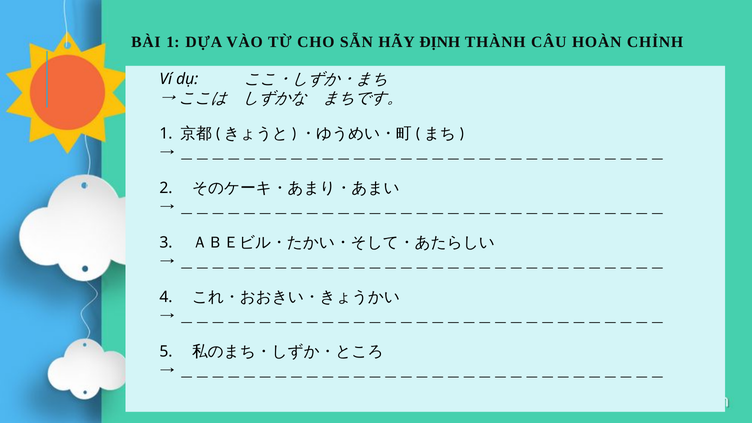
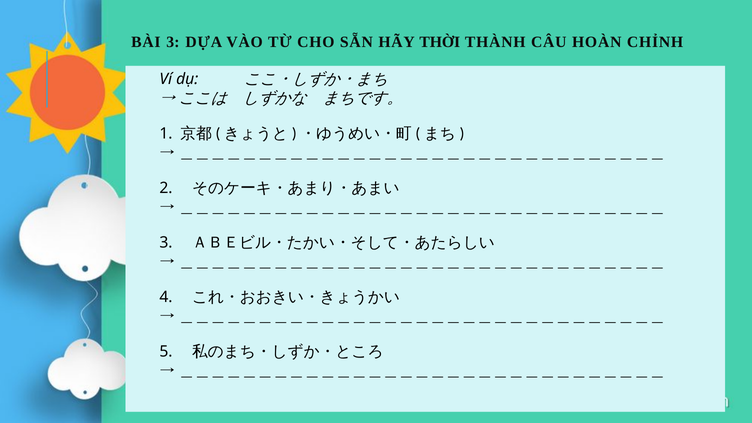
BÀI 1: 1 -> 3
ĐỊNH: ĐỊNH -> THỜI
